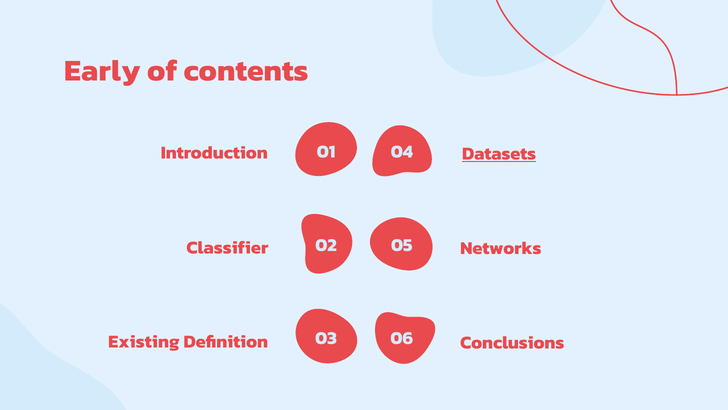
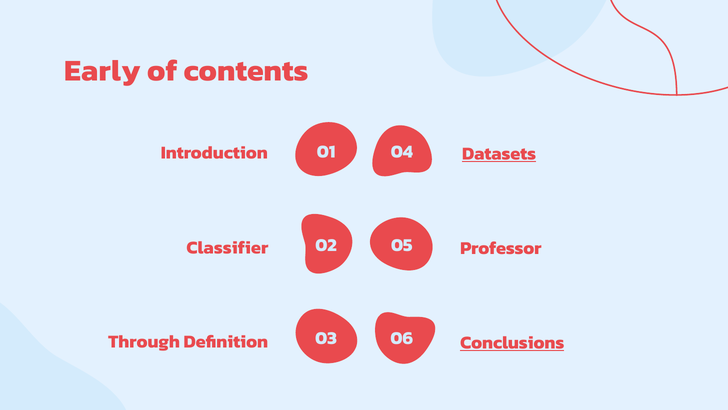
Networks: Networks -> Professor
Existing: Existing -> Through
Conclusions underline: none -> present
